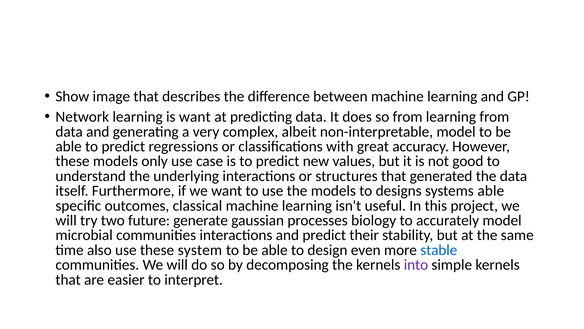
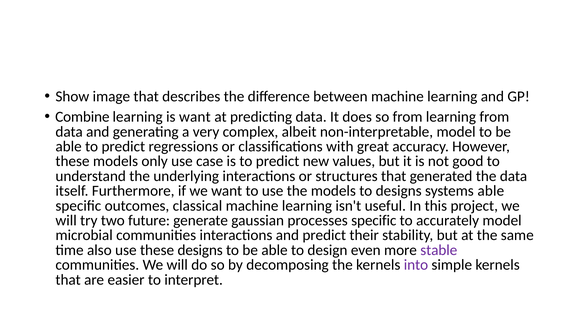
Network: Network -> Combine
processes biology: biology -> specific
these system: system -> designs
stable colour: blue -> purple
